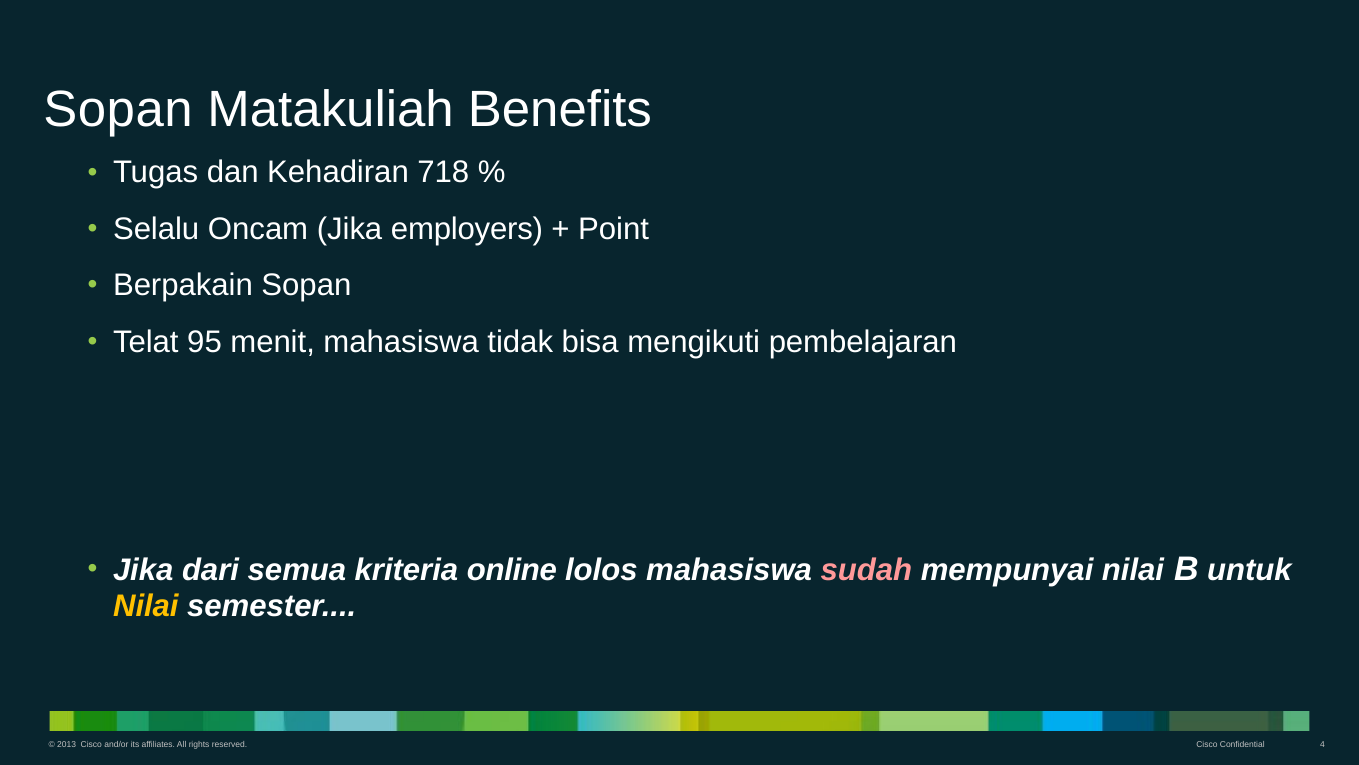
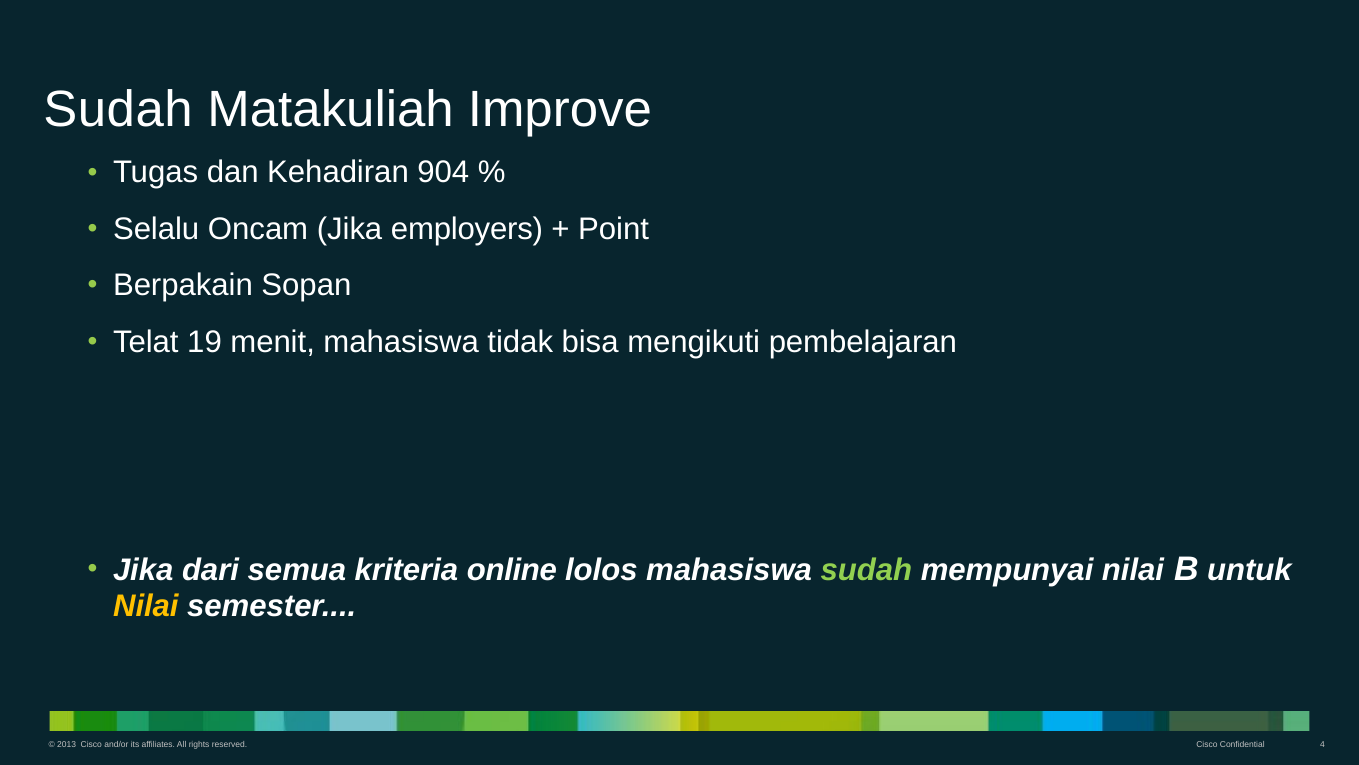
Sopan at (118, 110): Sopan -> Sudah
Benefits: Benefits -> Improve
718: 718 -> 904
95: 95 -> 19
sudah at (866, 570) colour: pink -> light green
